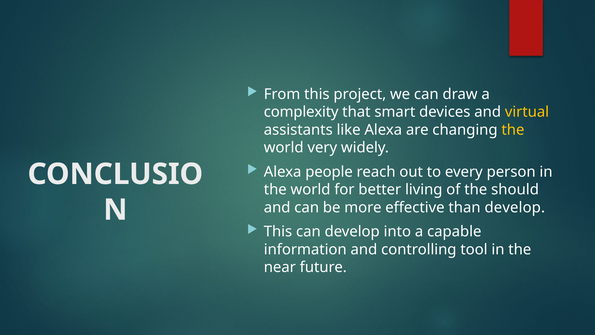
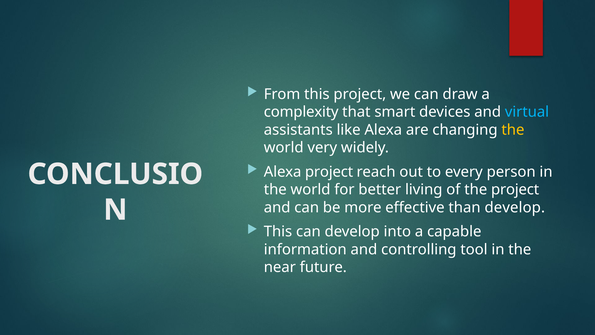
virtual colour: yellow -> light blue
Alexa people: people -> project
the should: should -> project
